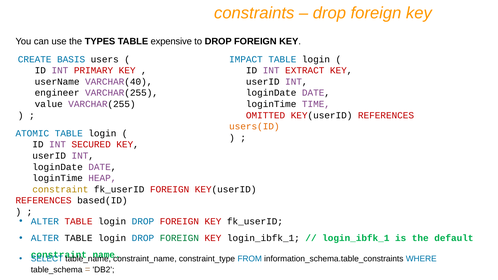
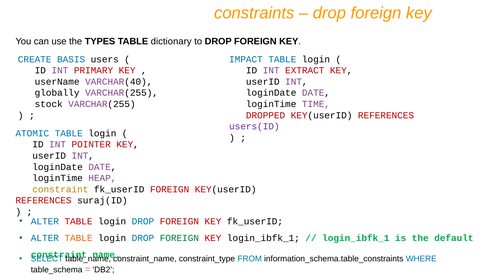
expensive: expensive -> dictionary
engineer: engineer -> globally
value: value -> stock
OMITTED: OMITTED -> DROPPED
users(ID colour: orange -> purple
SECURED: SECURED -> POINTER
based(ID: based(ID -> suraj(ID
TABLE at (79, 238) colour: black -> orange
